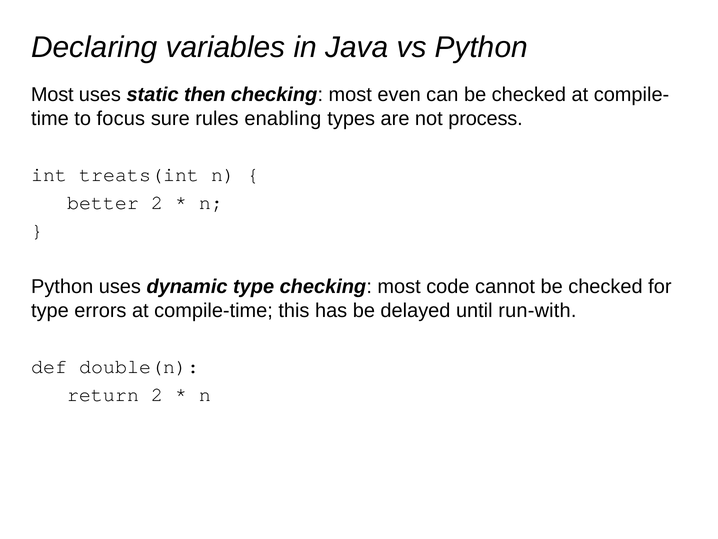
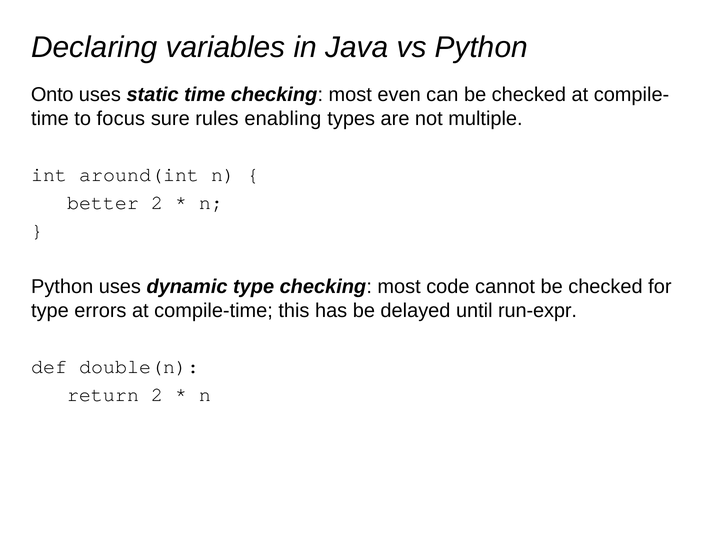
Most at (52, 95): Most -> Onto
static then: then -> time
process: process -> multiple
treats(int: treats(int -> around(int
run-with: run-with -> run-expr
